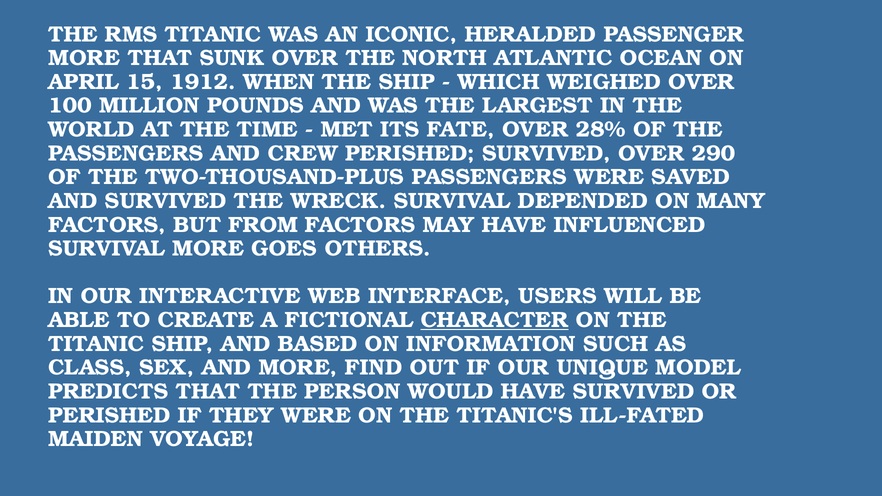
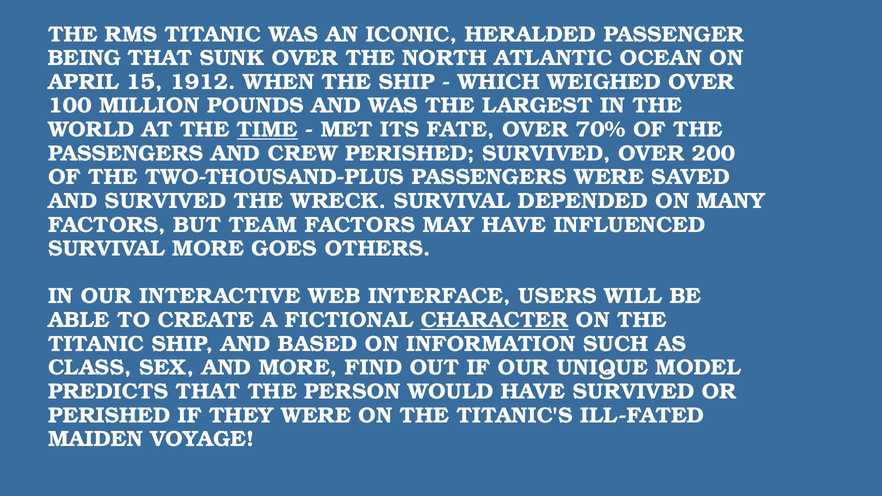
MORE at (84, 58): MORE -> BEING
TIME underline: none -> present
28%: 28% -> 70%
290: 290 -> 200
FROM: FROM -> TEAM
